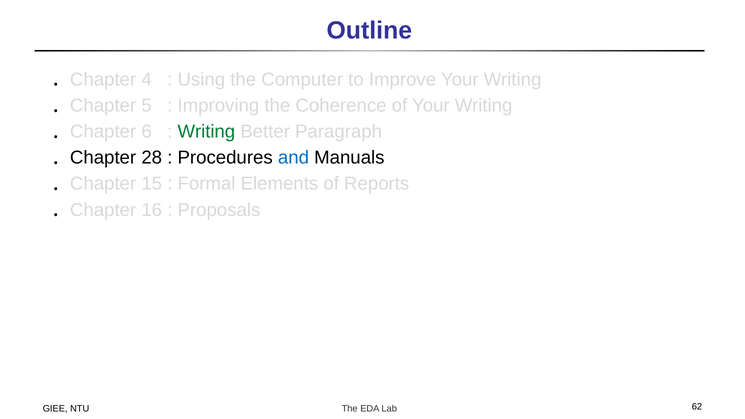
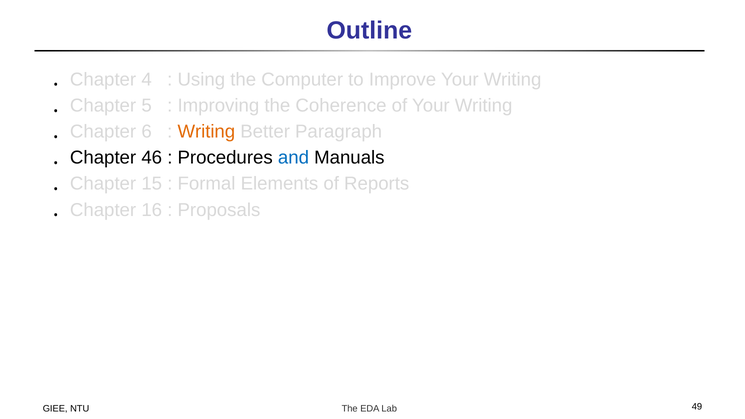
Writing at (206, 132) colour: green -> orange
28: 28 -> 46
62: 62 -> 49
